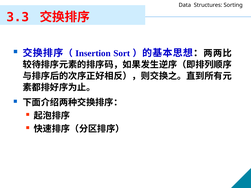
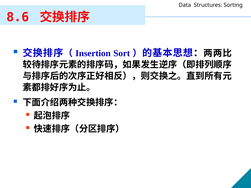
3.3: 3.3 -> 8.6
